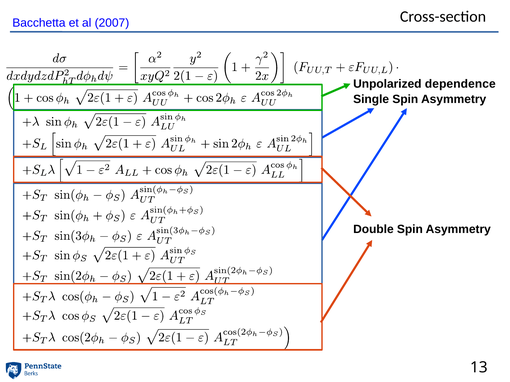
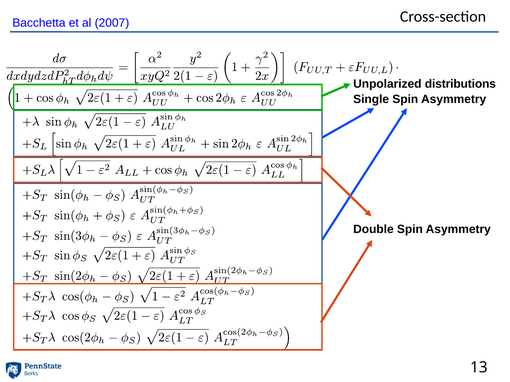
dependence: dependence -> distributions
